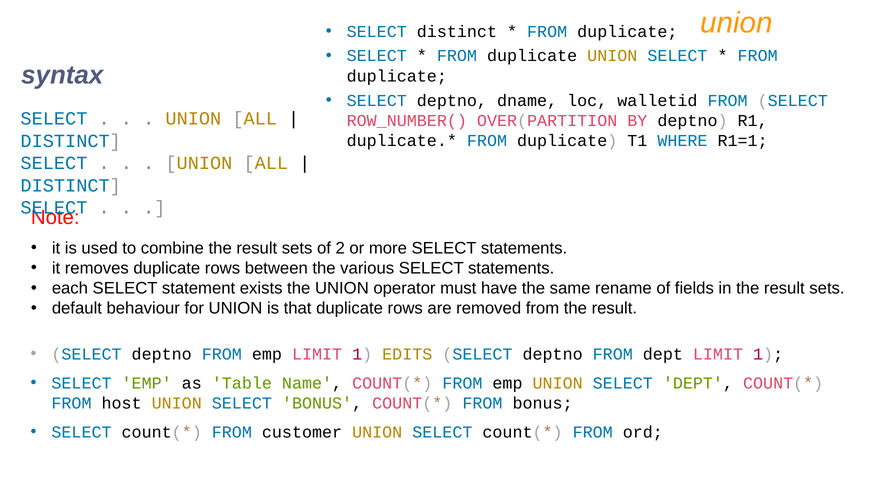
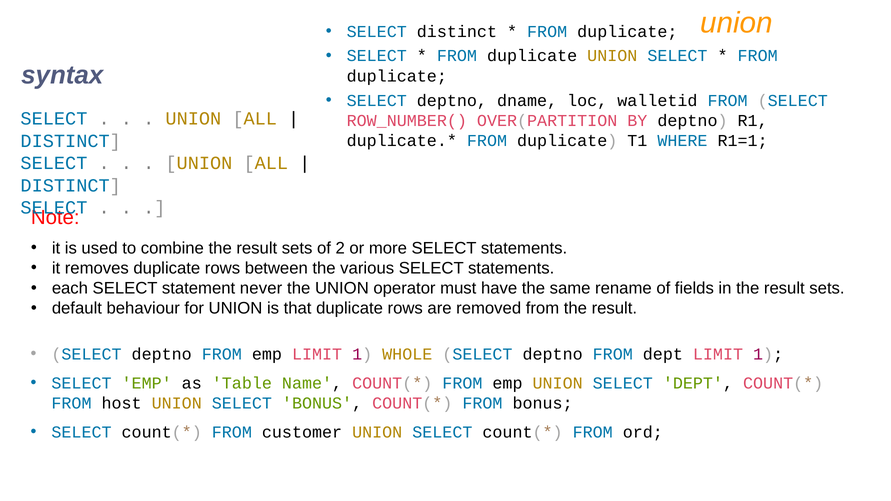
exists: exists -> never
EDITS: EDITS -> WHOLE
